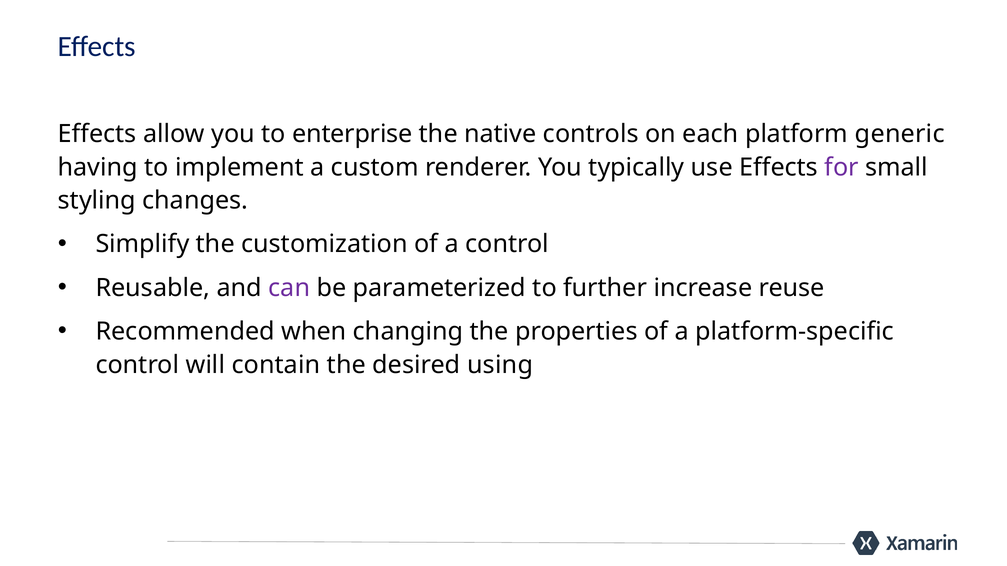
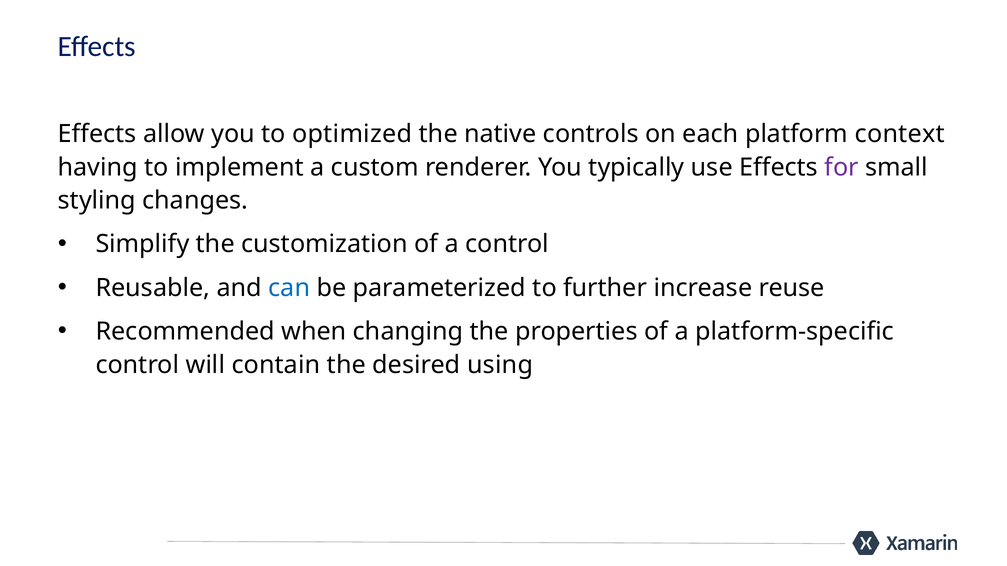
enterprise: enterprise -> optimized
generic: generic -> context
can colour: purple -> blue
